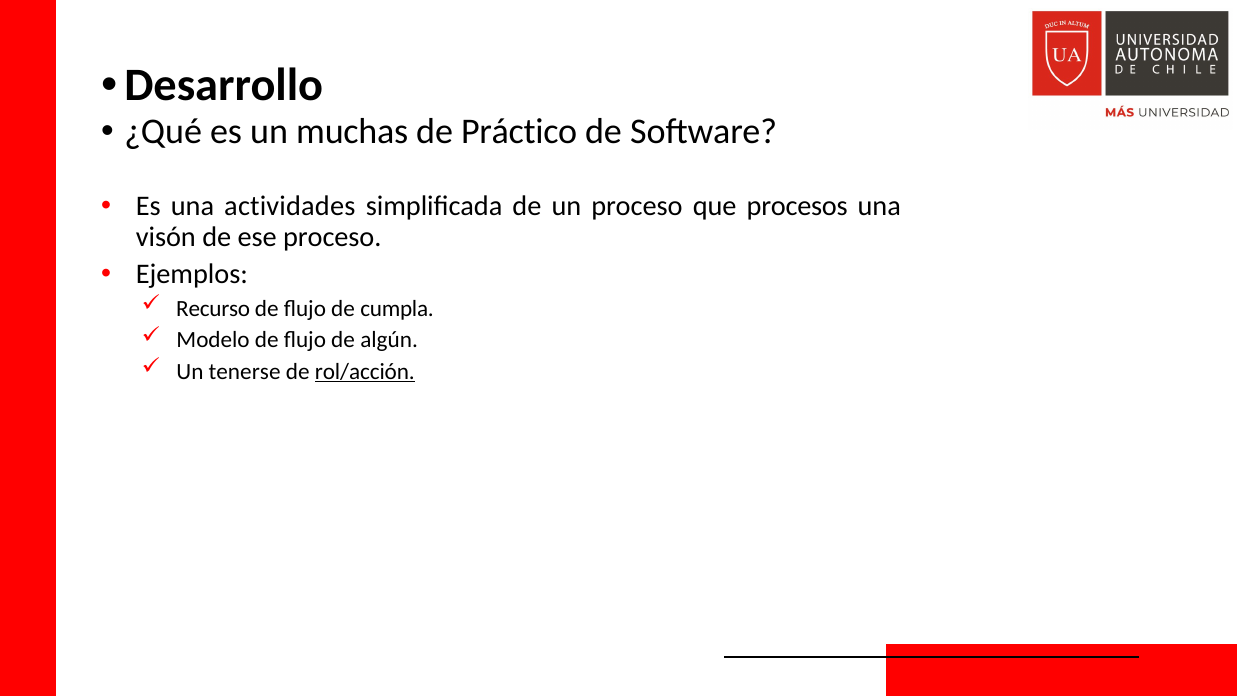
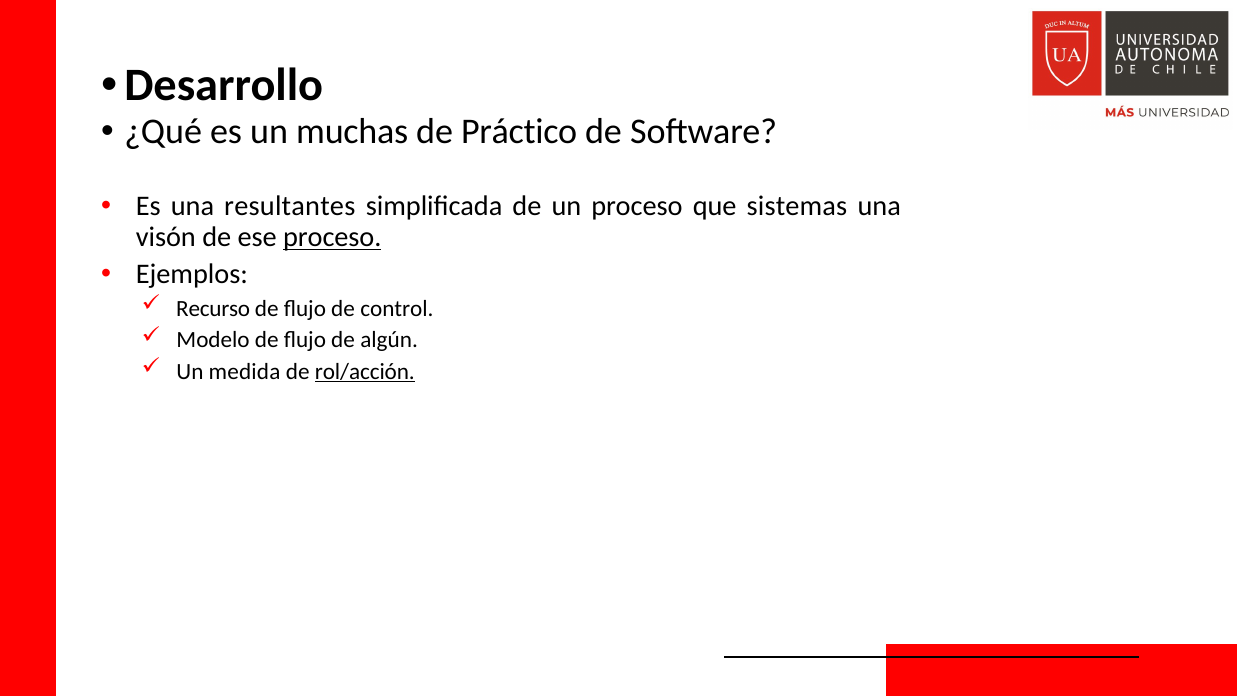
actividades: actividades -> resultantes
procesos: procesos -> sistemas
proceso at (332, 237) underline: none -> present
cumpla: cumpla -> control
tenerse: tenerse -> medida
